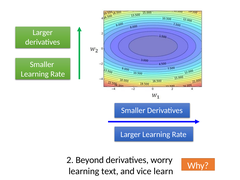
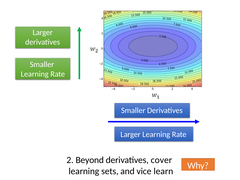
worry: worry -> cover
text: text -> sets
